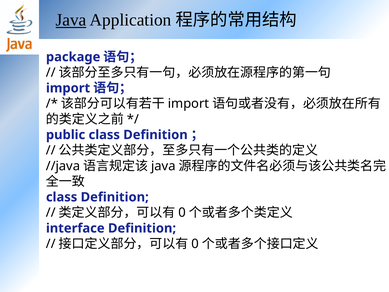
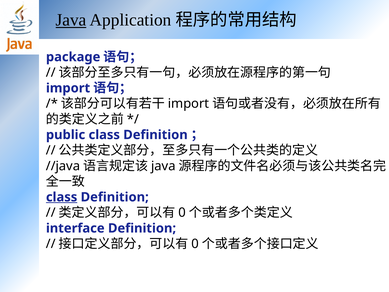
class at (62, 197) underline: none -> present
